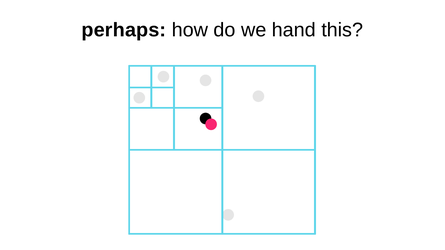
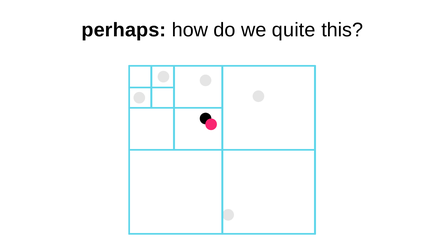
hand: hand -> quite
